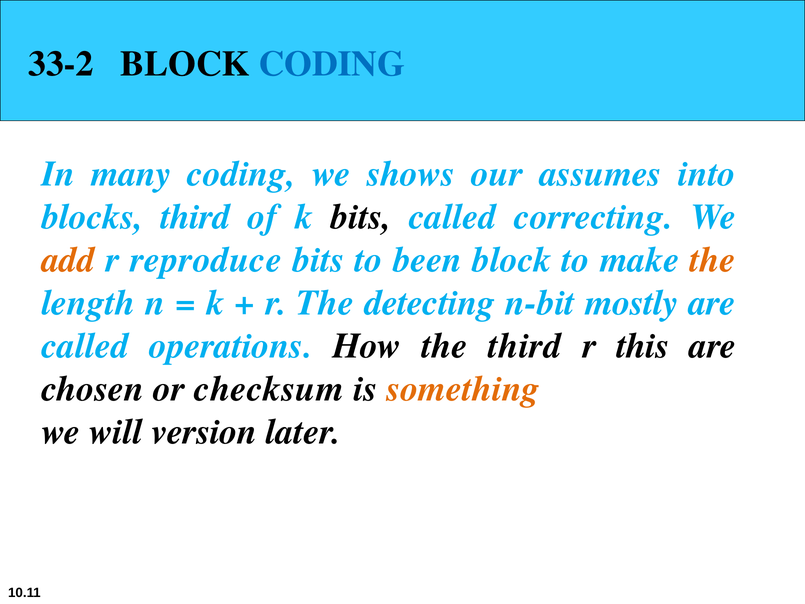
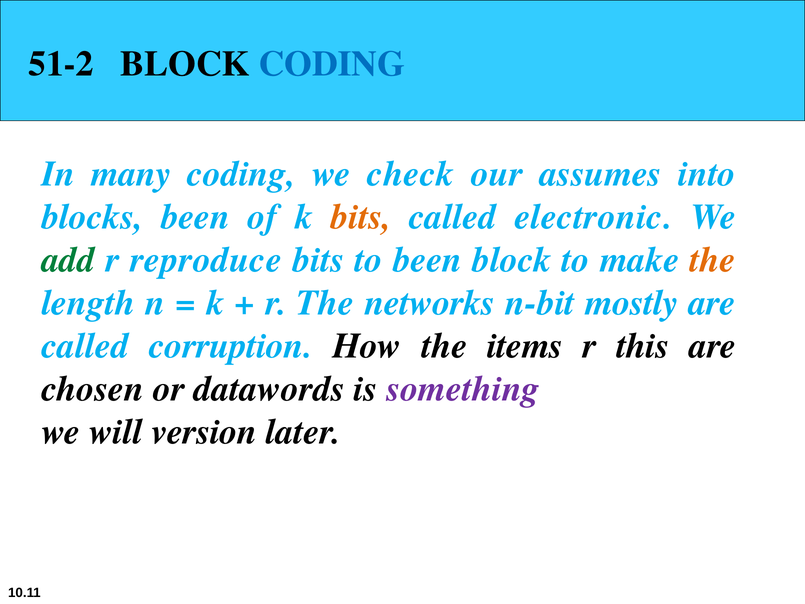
33-2: 33-2 -> 51-2
shows: shows -> check
blocks third: third -> been
bits at (361, 217) colour: black -> orange
correcting: correcting -> electronic
add colour: orange -> green
detecting: detecting -> networks
operations: operations -> corruption
the third: third -> items
checksum: checksum -> datawords
something colour: orange -> purple
